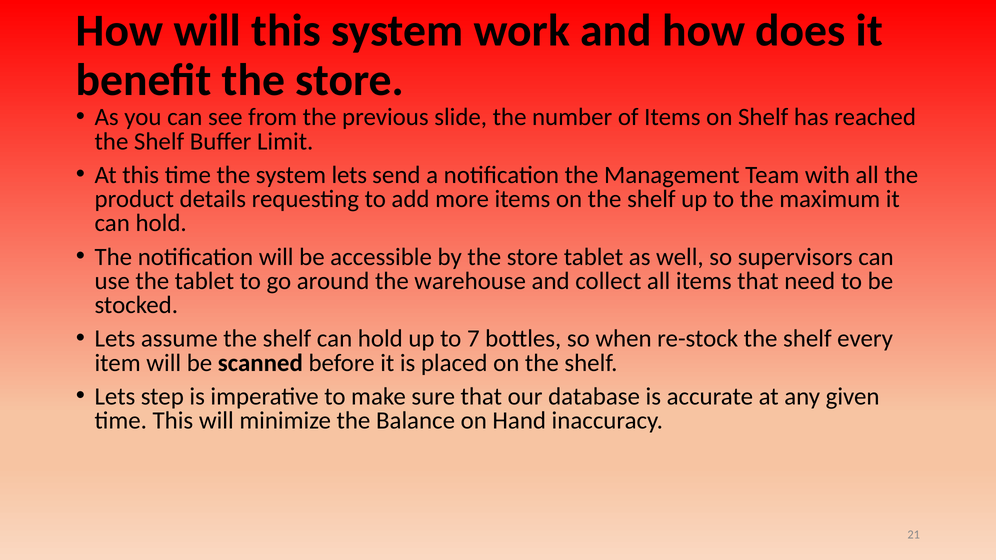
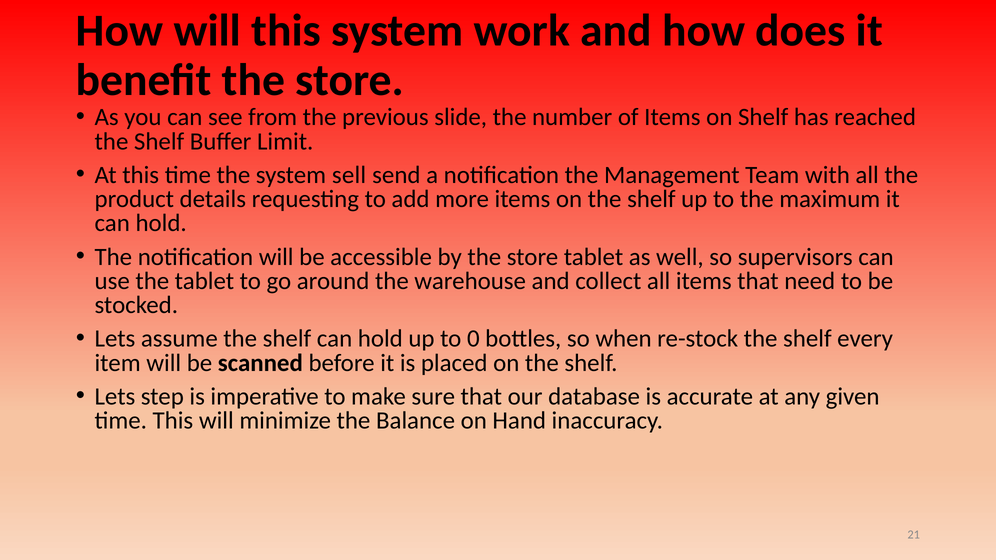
system lets: lets -> sell
7: 7 -> 0
